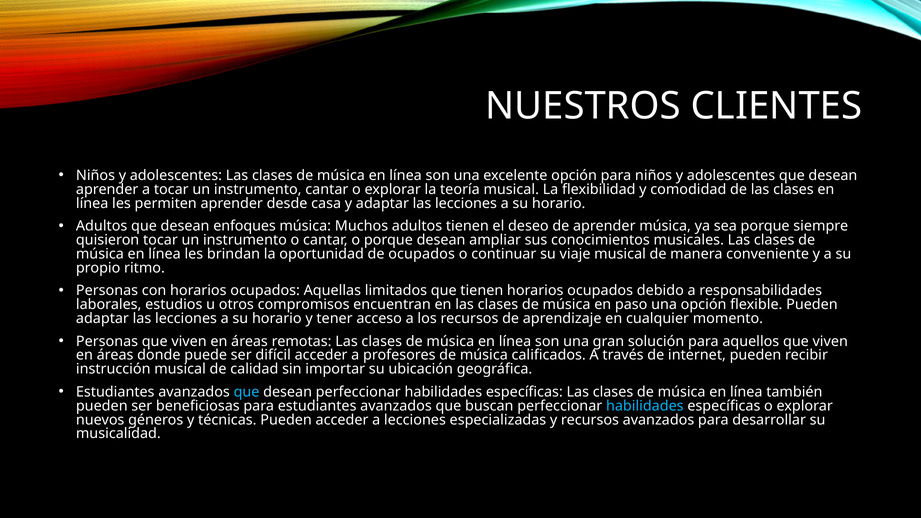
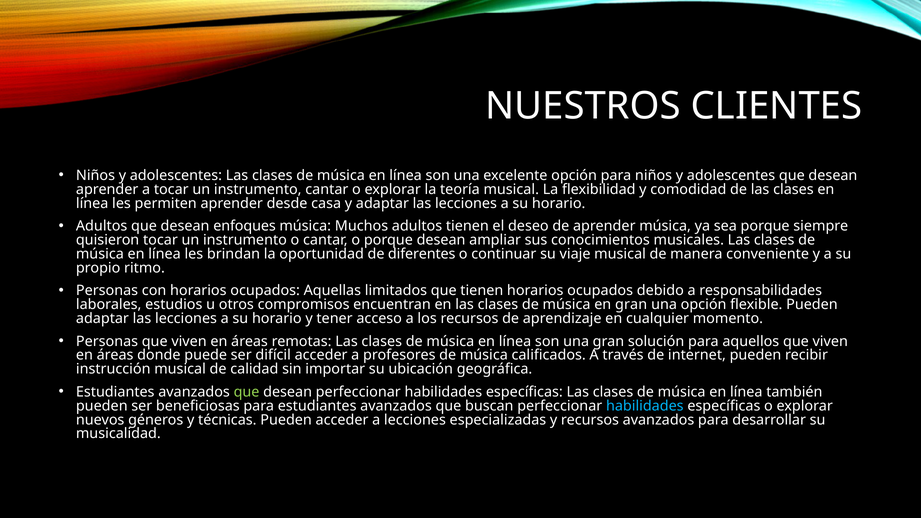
de ocupados: ocupados -> diferentes
en paso: paso -> gran
que at (247, 392) colour: light blue -> light green
